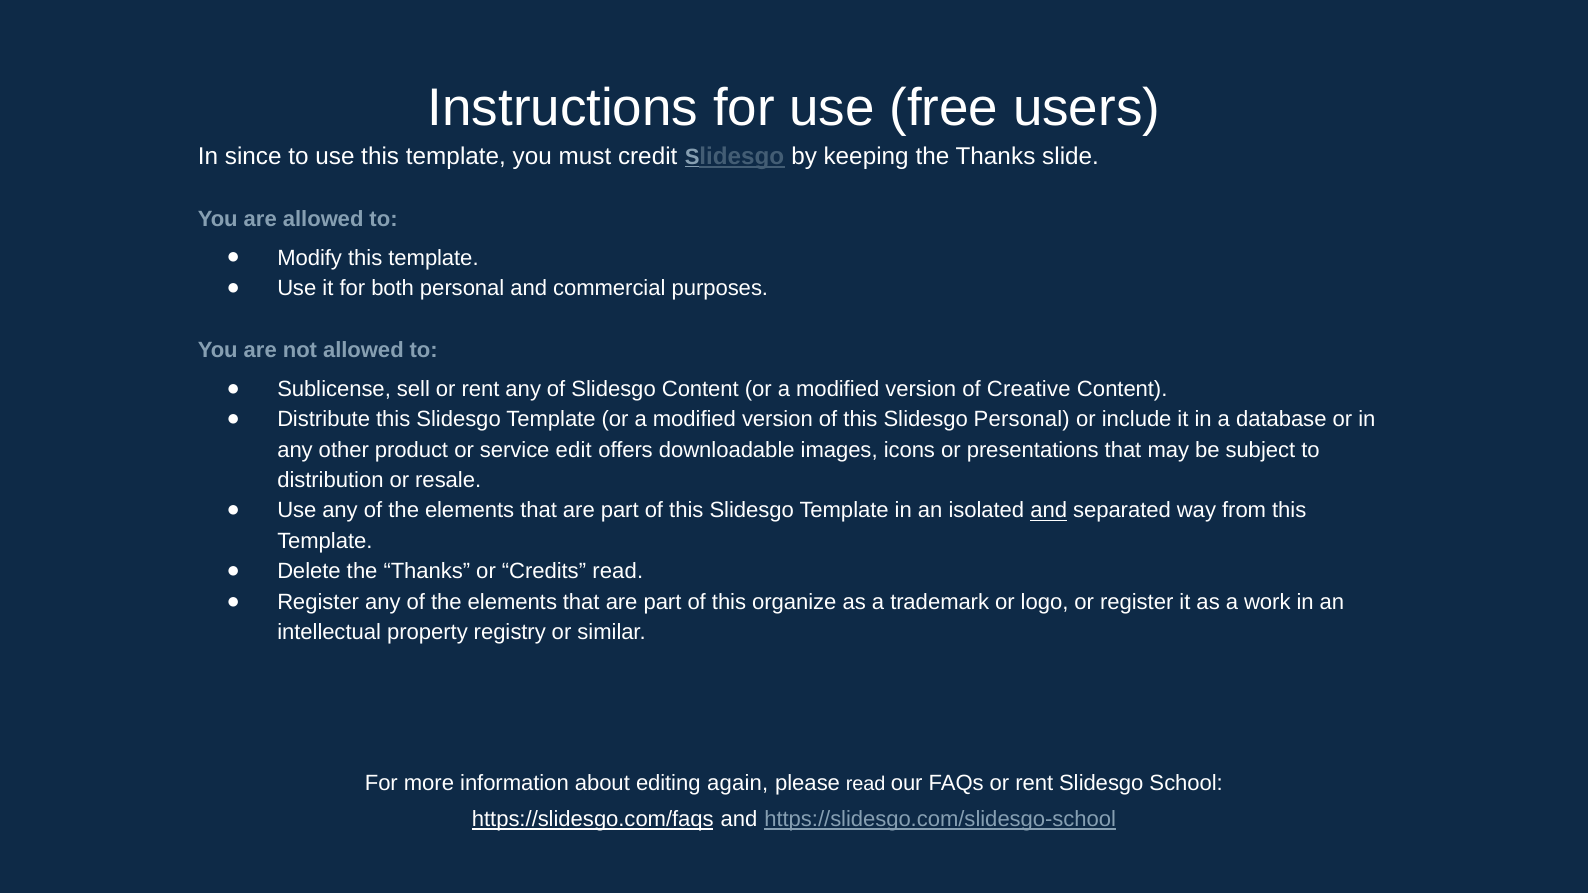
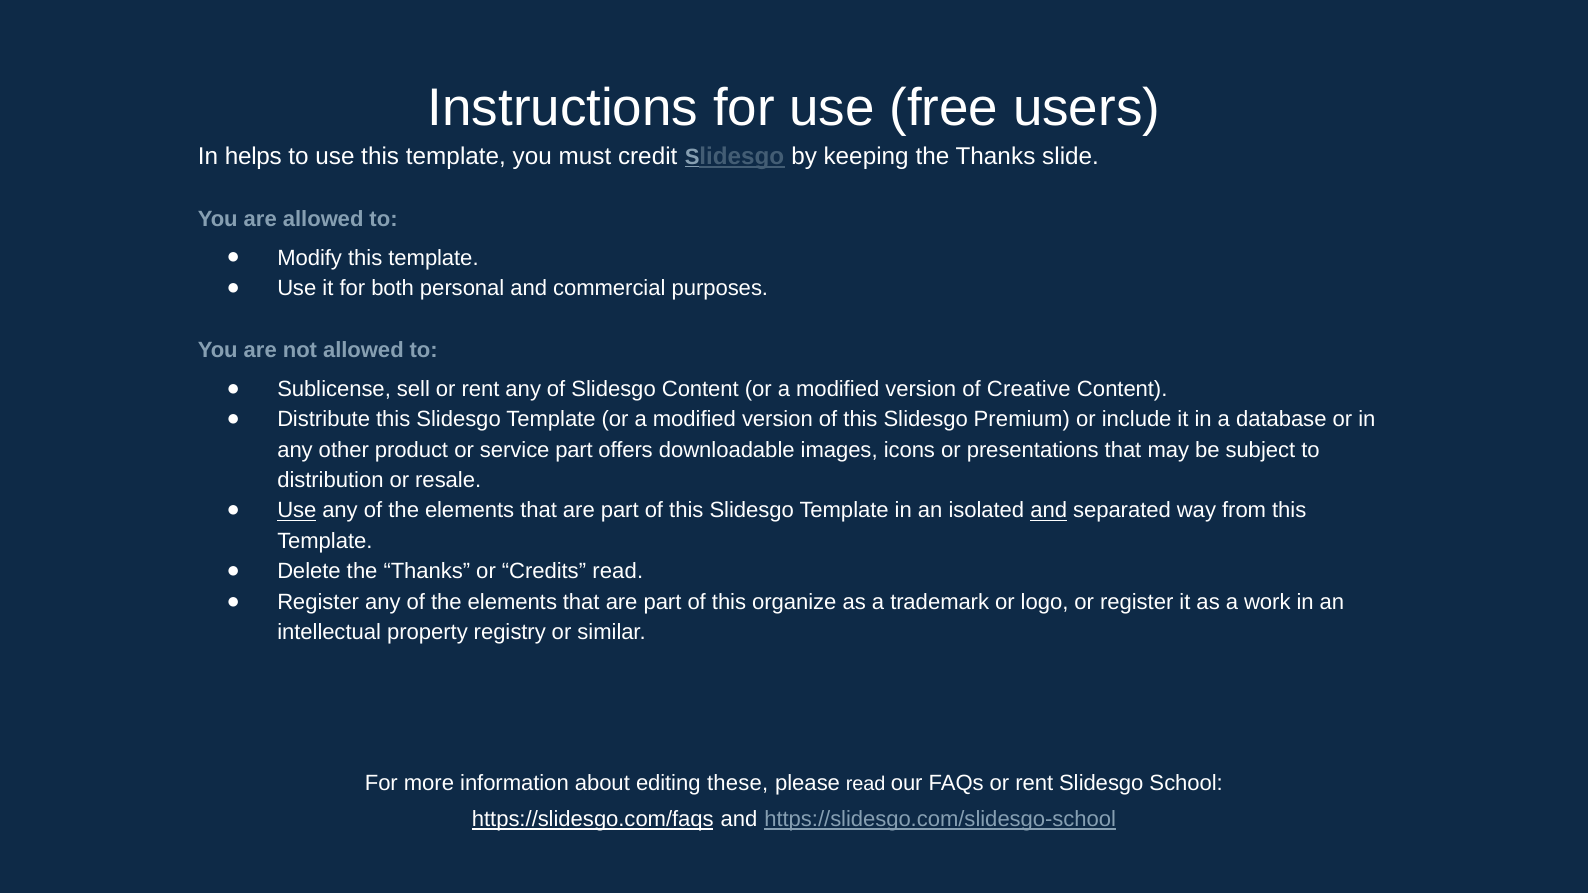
since: since -> helps
Slidesgo Personal: Personal -> Premium
service edit: edit -> part
Use at (297, 511) underline: none -> present
again: again -> these
